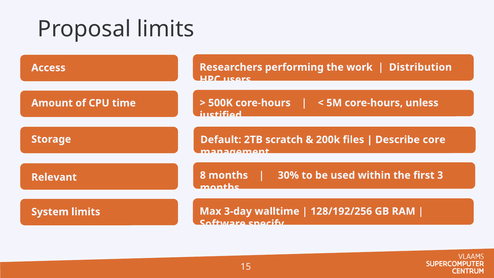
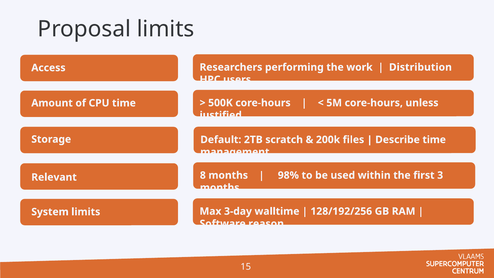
Describe core: core -> time
30%: 30% -> 98%
specify: specify -> reason
